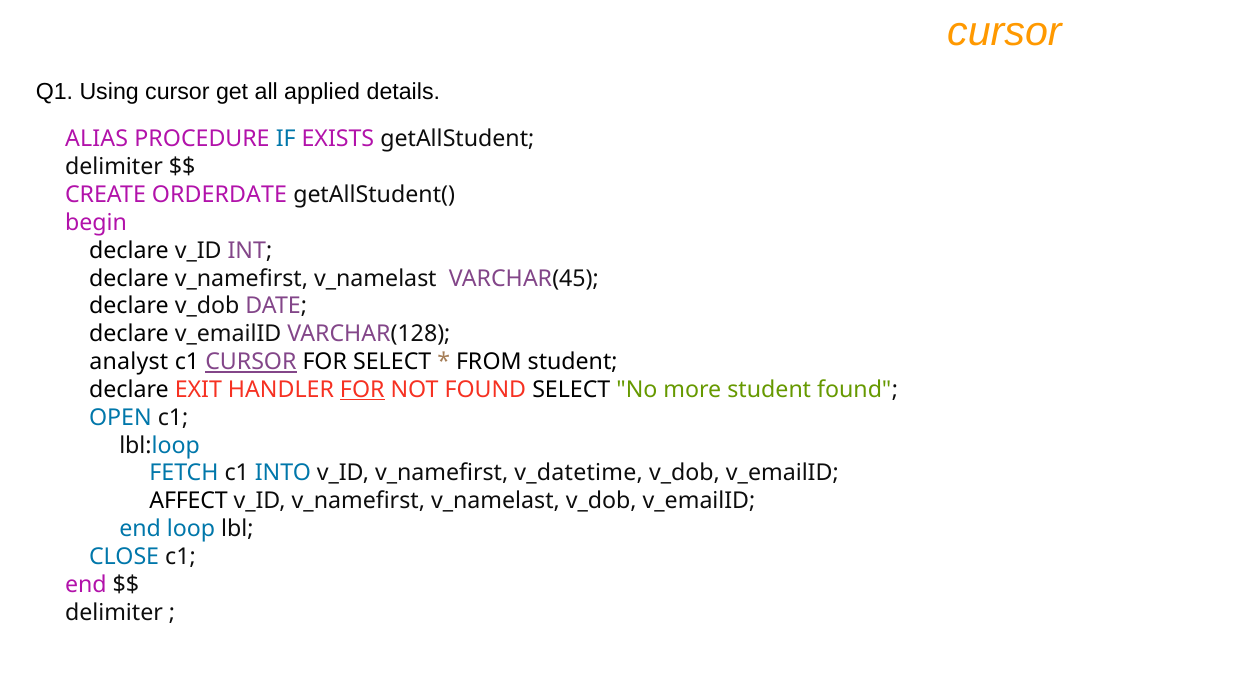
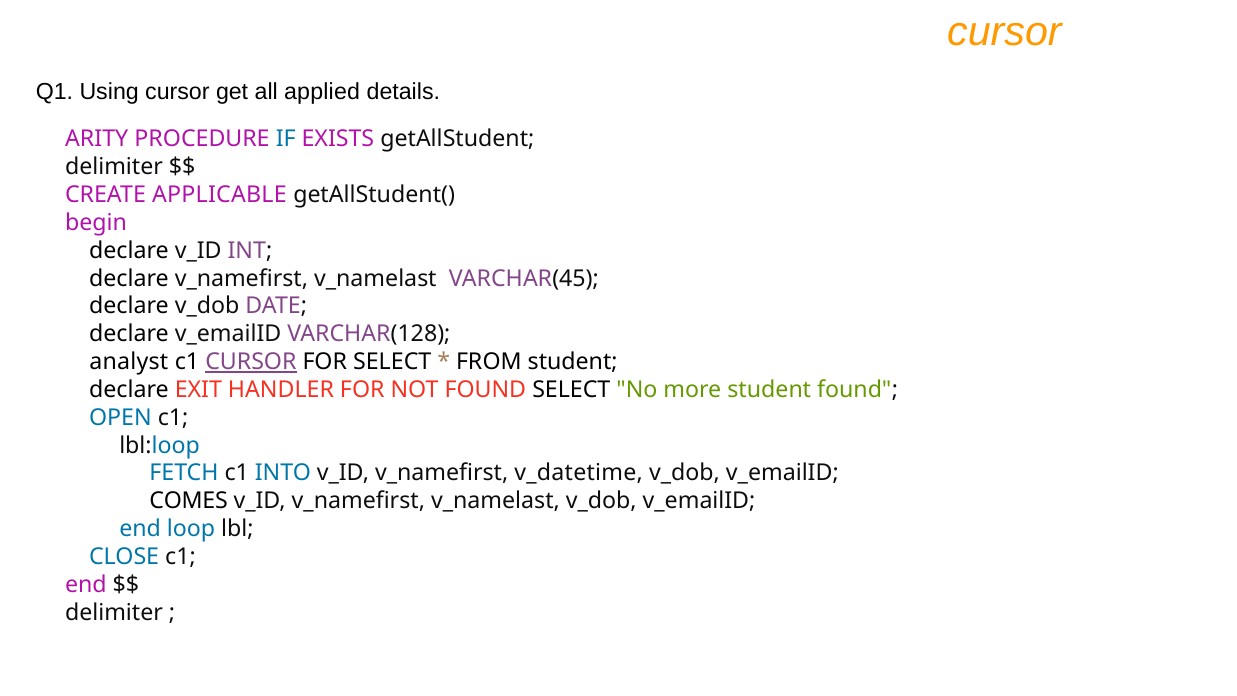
ALIAS: ALIAS -> ARITY
ORDERDATE: ORDERDATE -> APPLICABLE
FOR at (362, 390) underline: present -> none
AFFECT: AFFECT -> COMES
